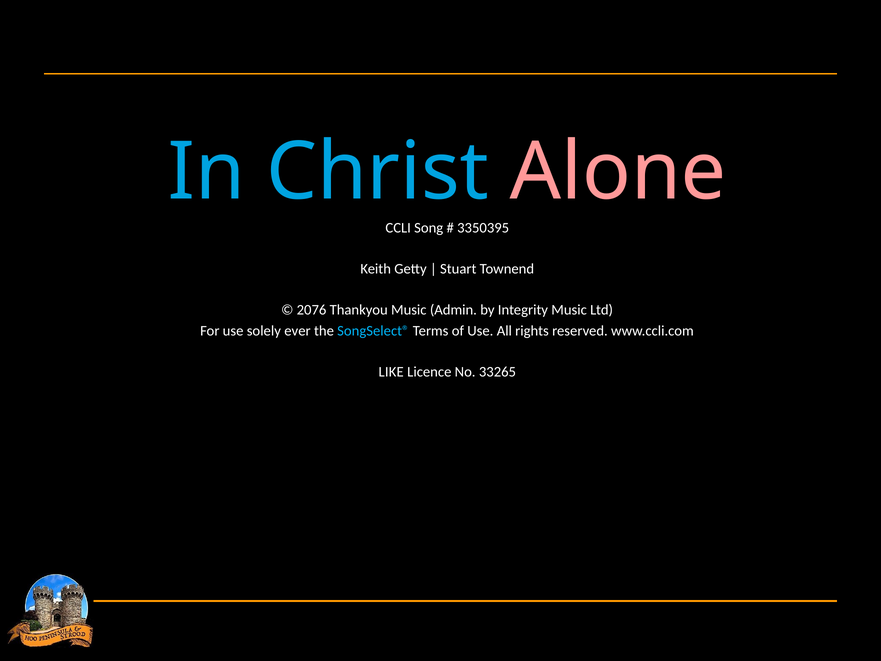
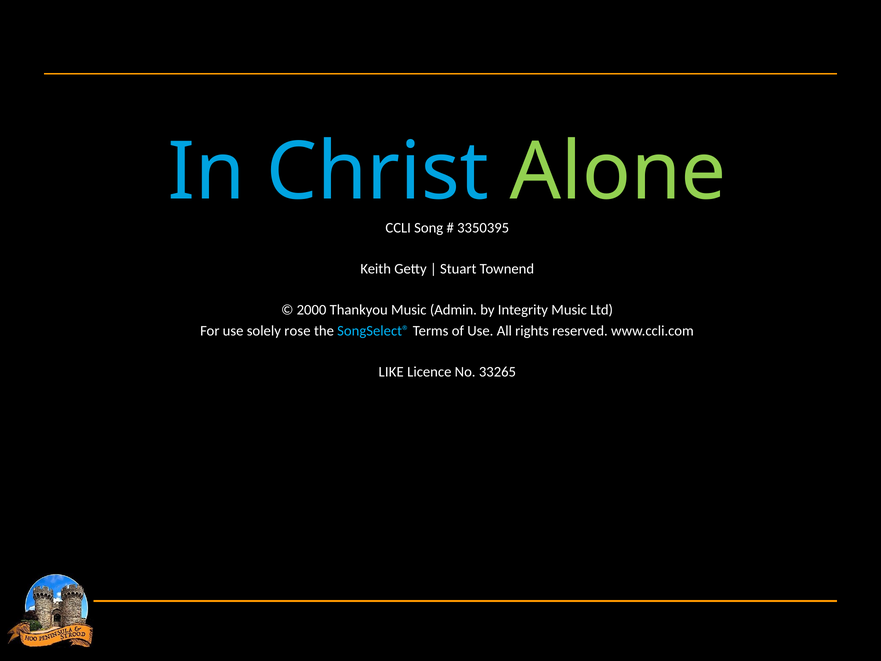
Alone colour: pink -> light green
2076: 2076 -> 2000
ever: ever -> rose
